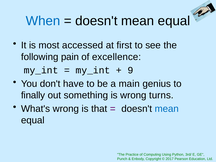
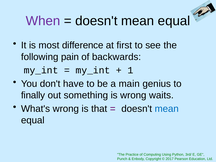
When colour: blue -> purple
accessed: accessed -> difference
excellence: excellence -> backwards
9: 9 -> 1
turns: turns -> waits
